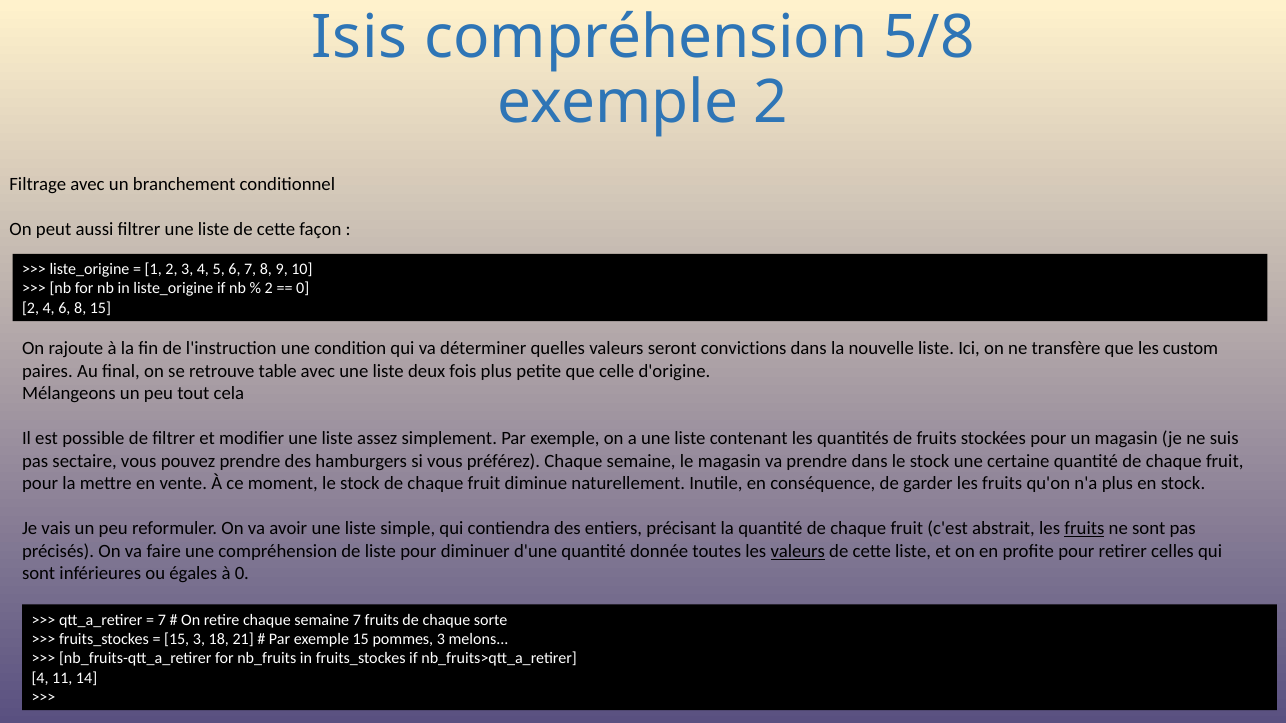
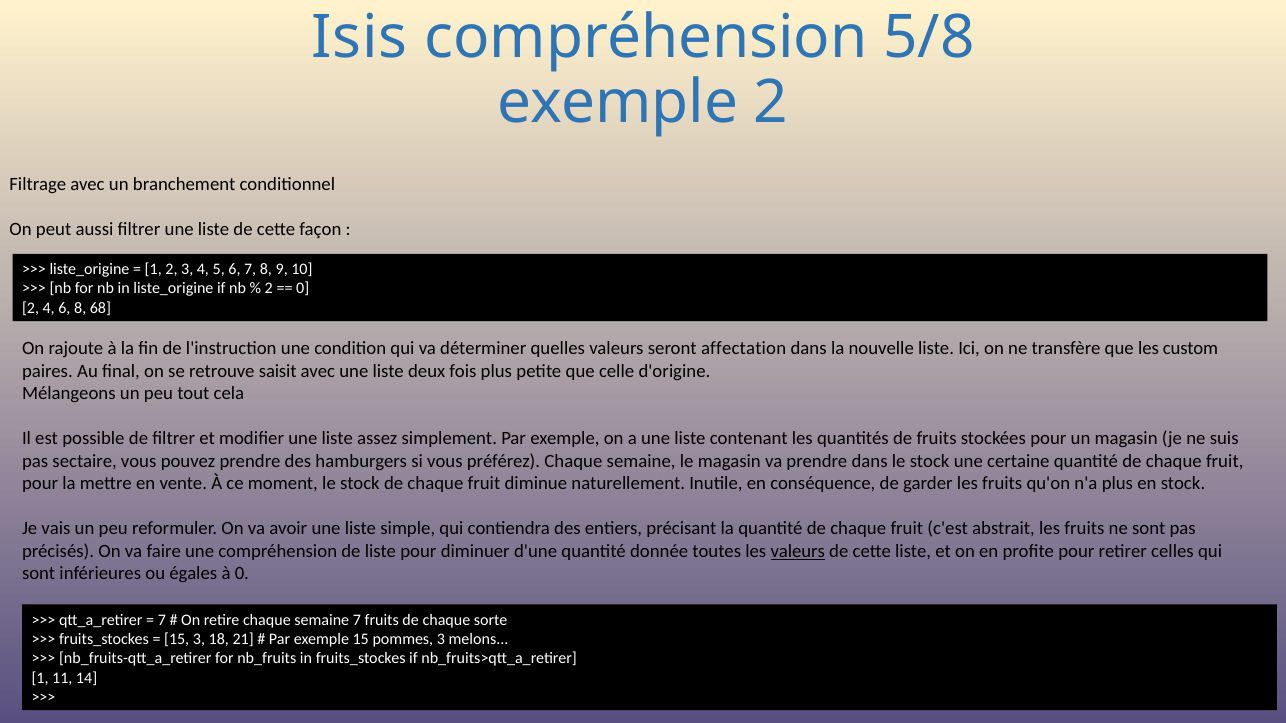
8 15: 15 -> 68
convictions: convictions -> affectation
table: table -> saisit
fruits at (1084, 529) underline: present -> none
4 at (40, 678): 4 -> 1
